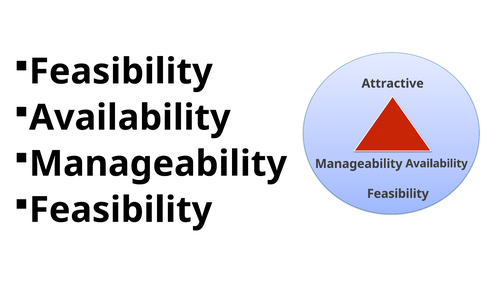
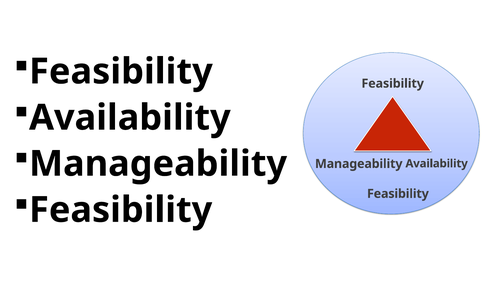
Attractive at (393, 84): Attractive -> Feasibility
